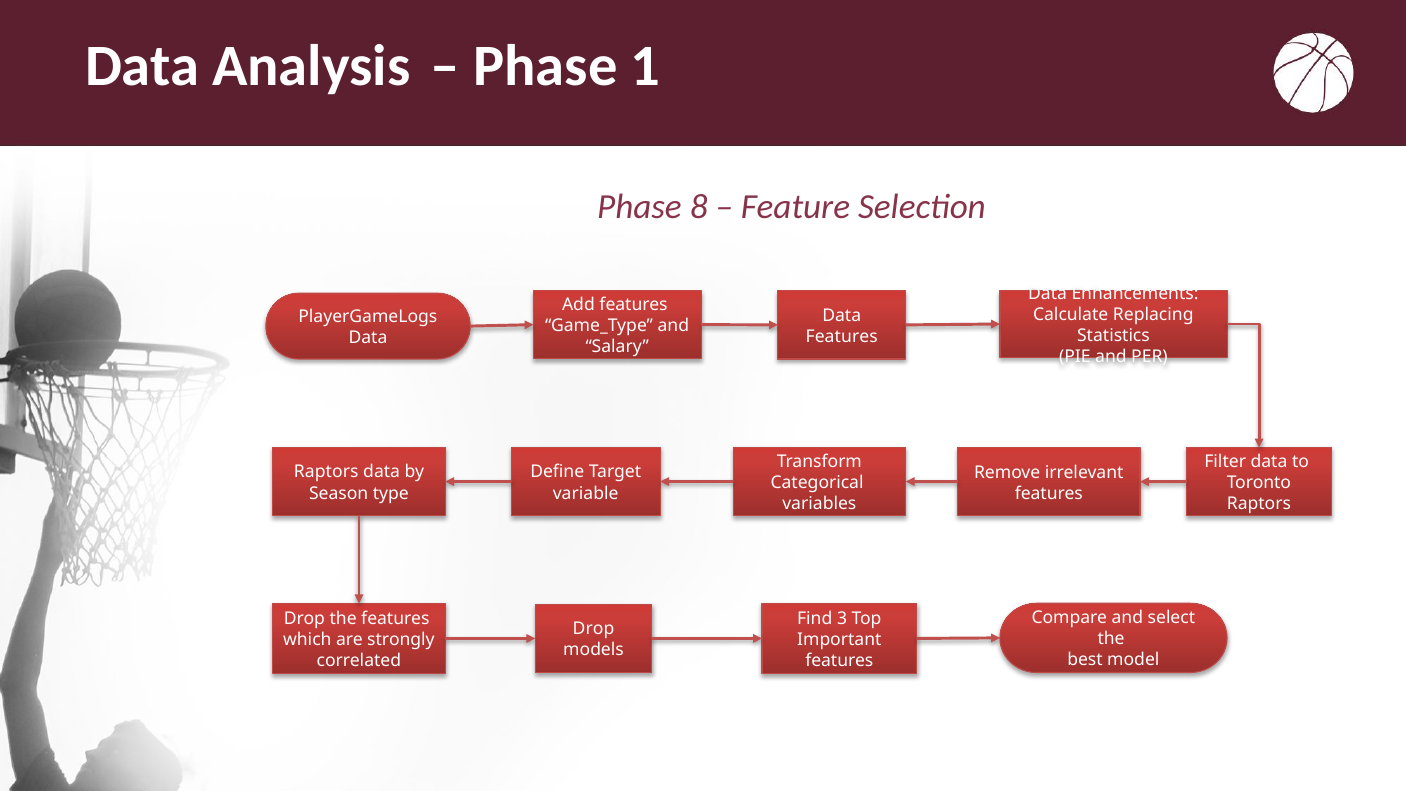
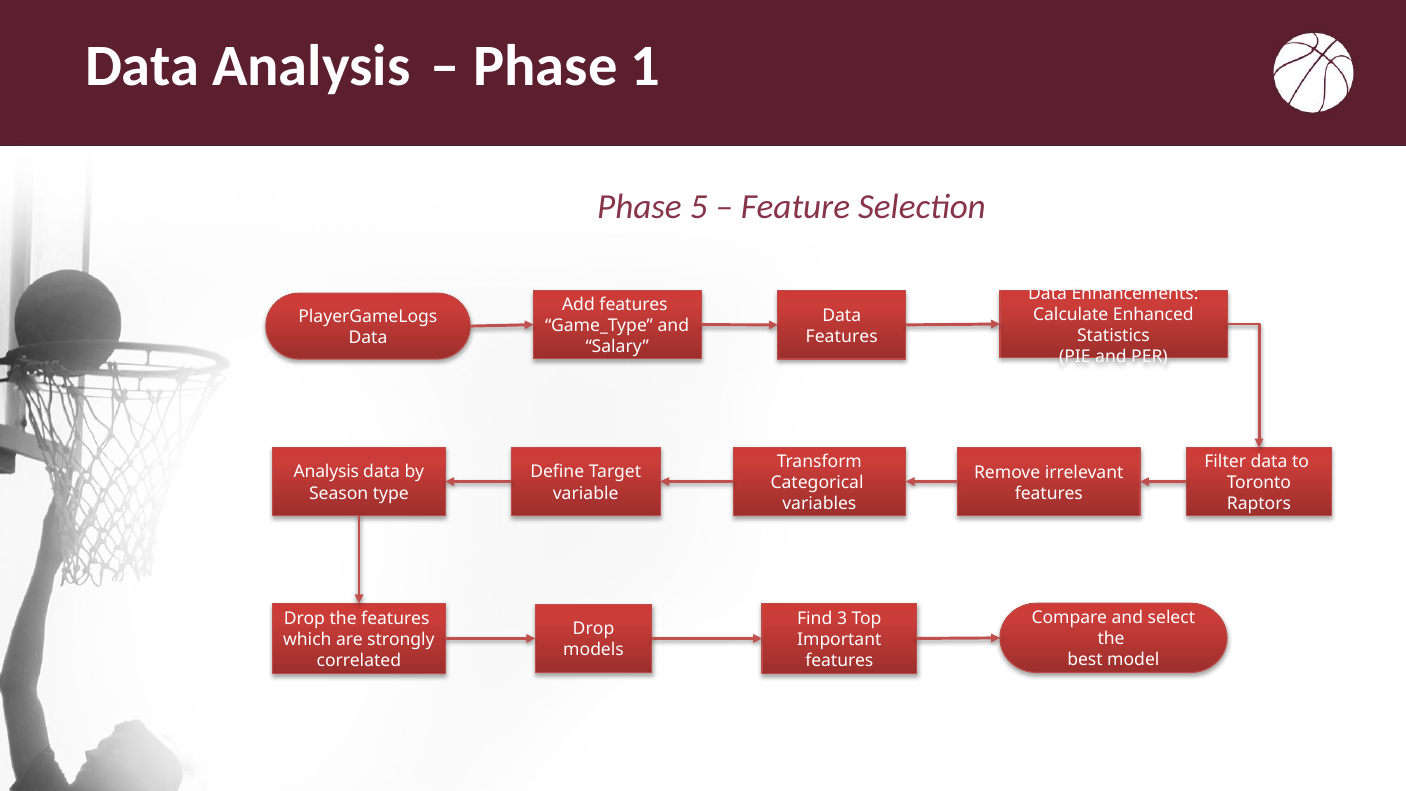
8: 8 -> 5
Replacing: Replacing -> Enhanced
Raptors at (326, 472): Raptors -> Analysis
